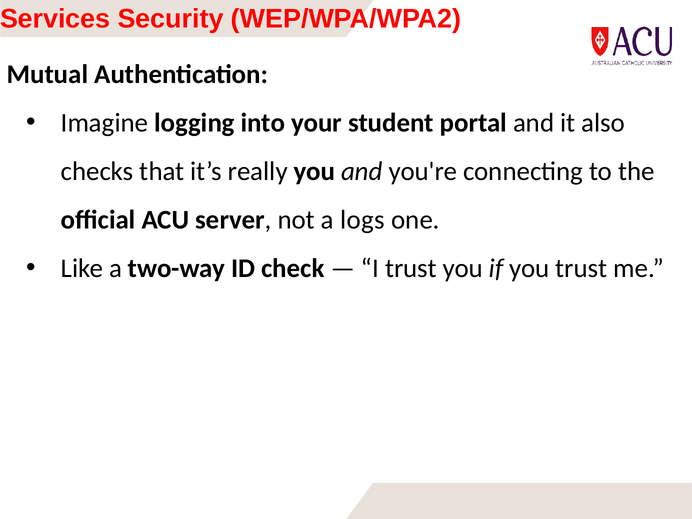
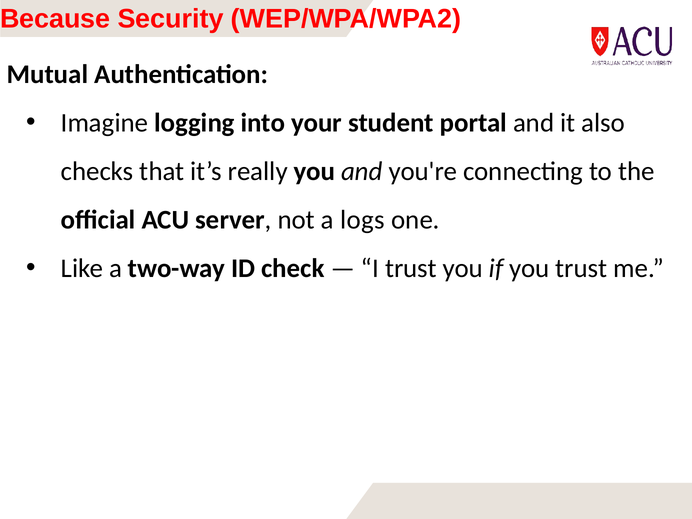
Services: Services -> Because
